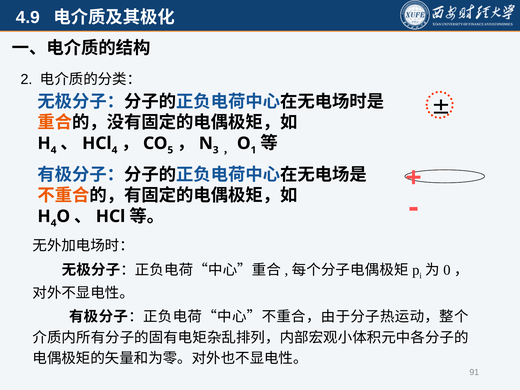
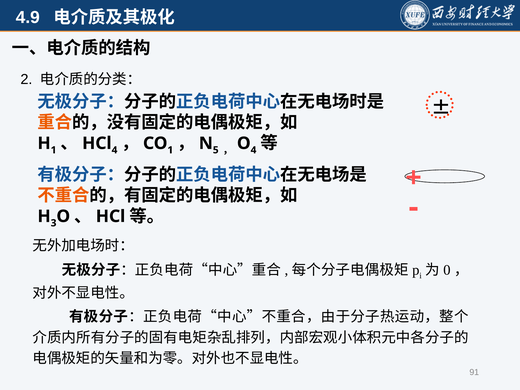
4 at (54, 150): 4 -> 1
5 at (170, 150): 5 -> 1
3: 3 -> 5
1 at (254, 150): 1 -> 4
4 at (54, 223): 4 -> 3
